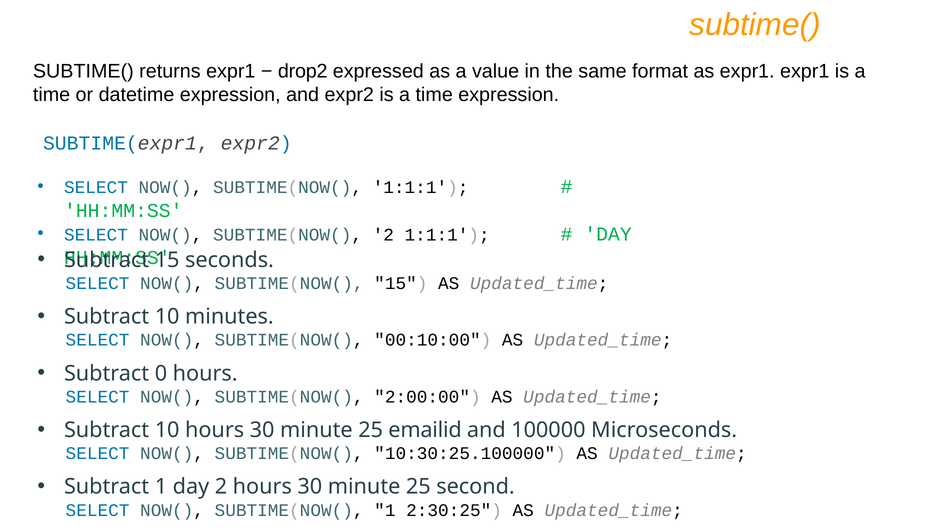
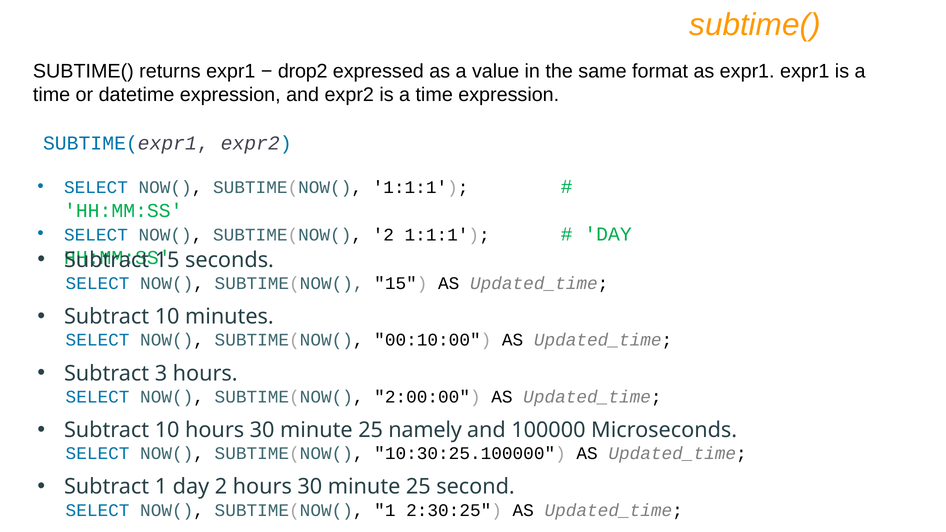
0: 0 -> 3
emailid: emailid -> namely
